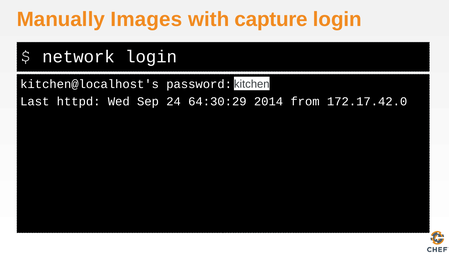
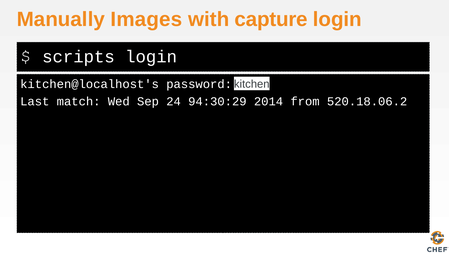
network: network -> scripts
httpd: httpd -> match
64:30:29: 64:30:29 -> 94:30:29
172.17.42.0: 172.17.42.0 -> 520.18.06.2
